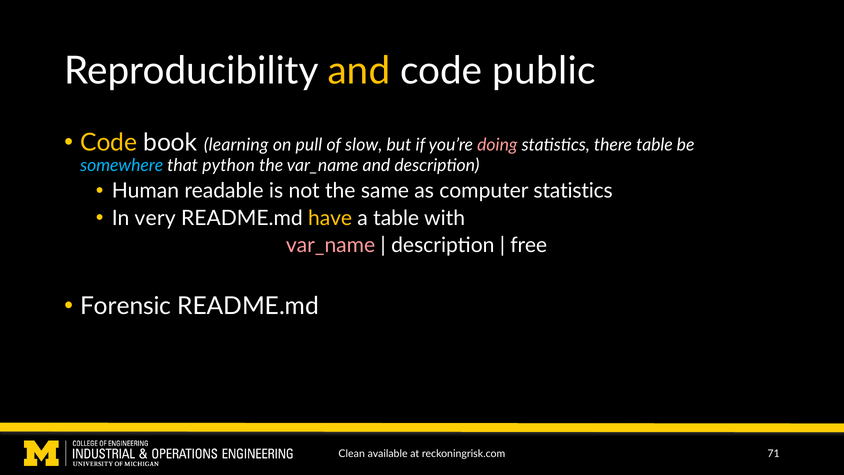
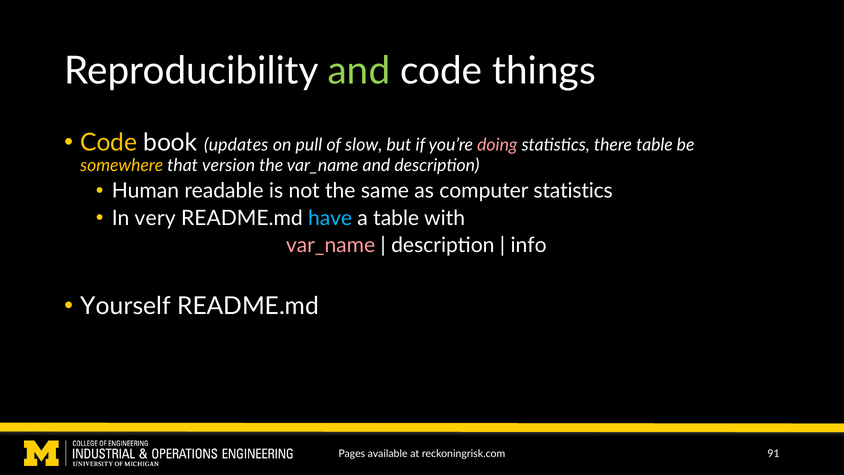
and at (359, 71) colour: yellow -> light green
public: public -> things
learning: learning -> updates
somewhere colour: light blue -> yellow
python: python -> version
have colour: yellow -> light blue
free: free -> info
Forensic: Forensic -> Yourself
Clean: Clean -> Pages
71: 71 -> 91
